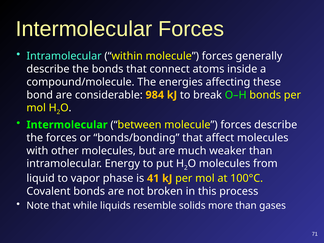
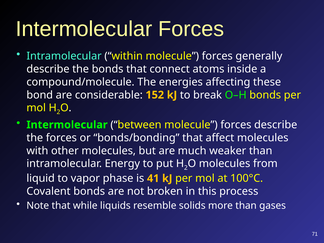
984: 984 -> 152
